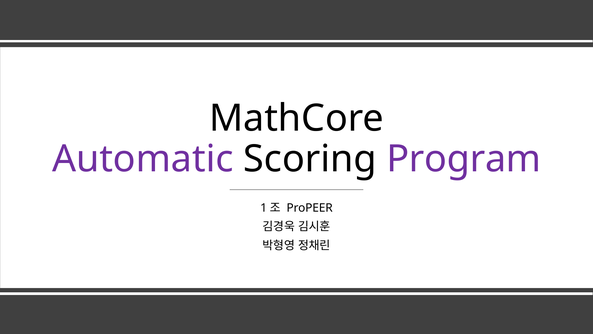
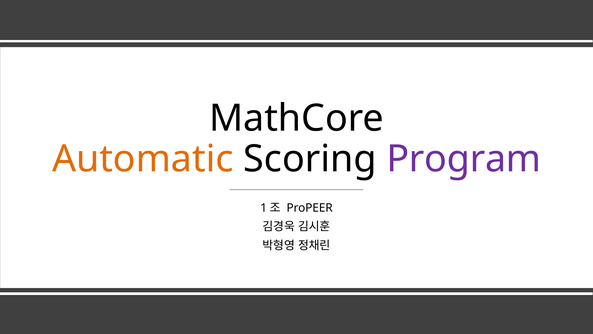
Automatic colour: purple -> orange
